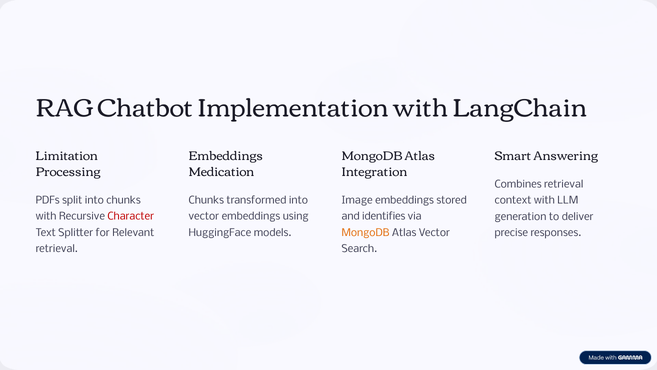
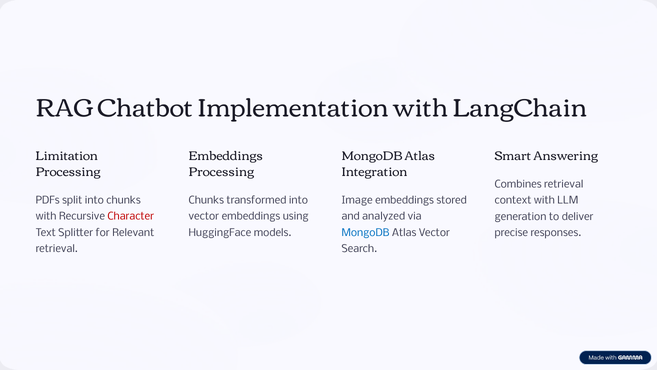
Medication at (221, 172): Medication -> Processing
identifies: identifies -> analyzed
MongoDB at (366, 233) colour: orange -> blue
